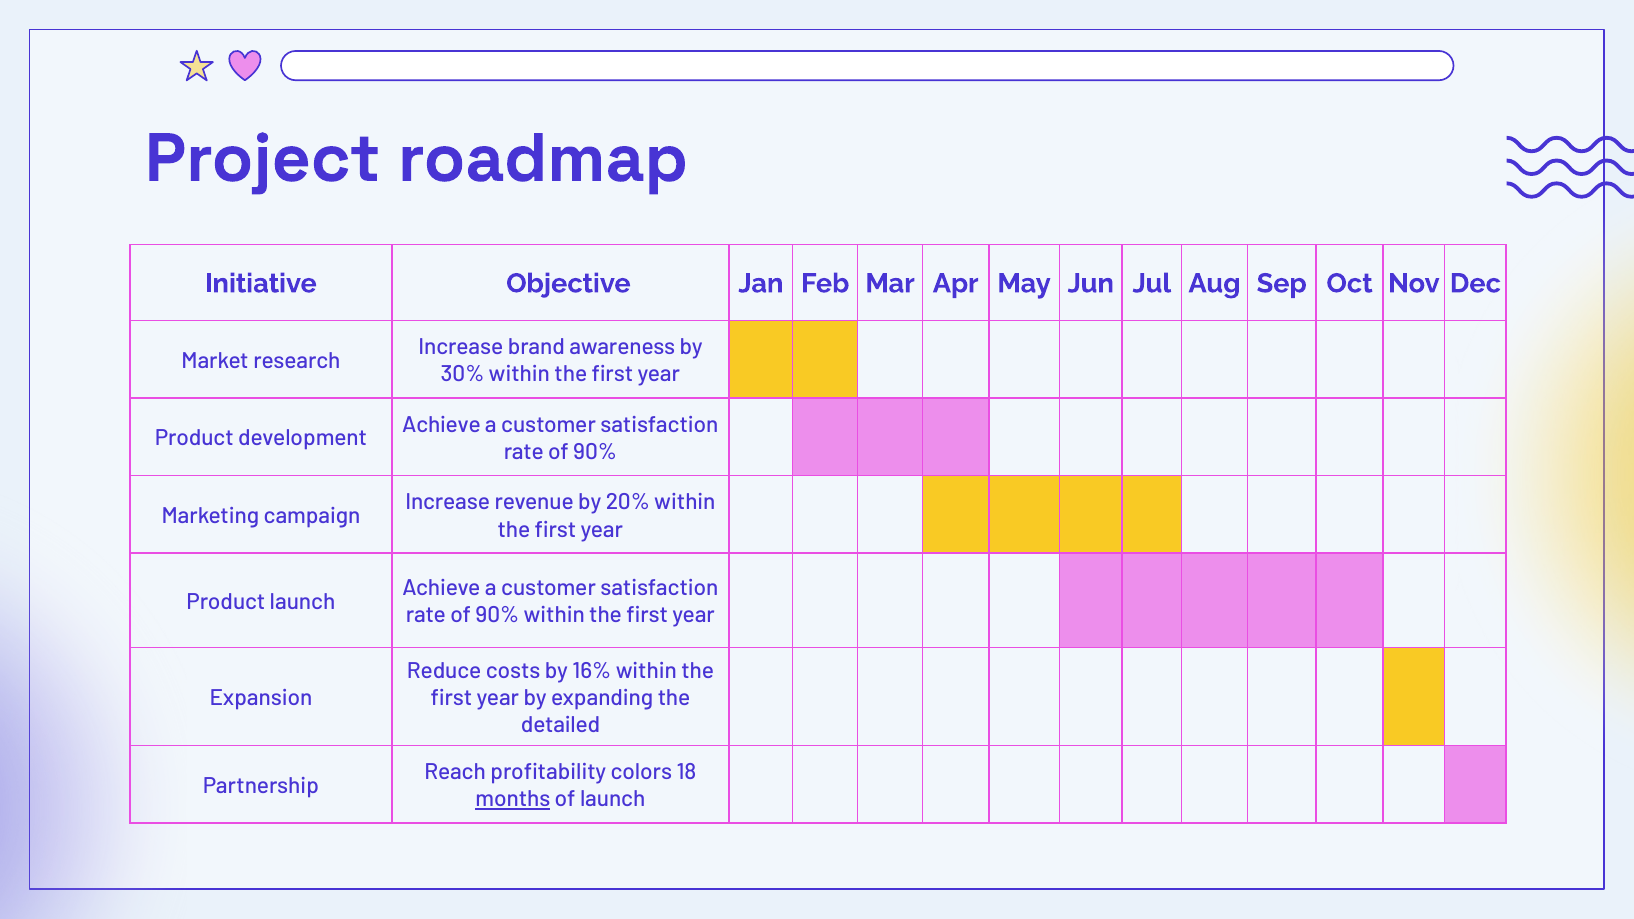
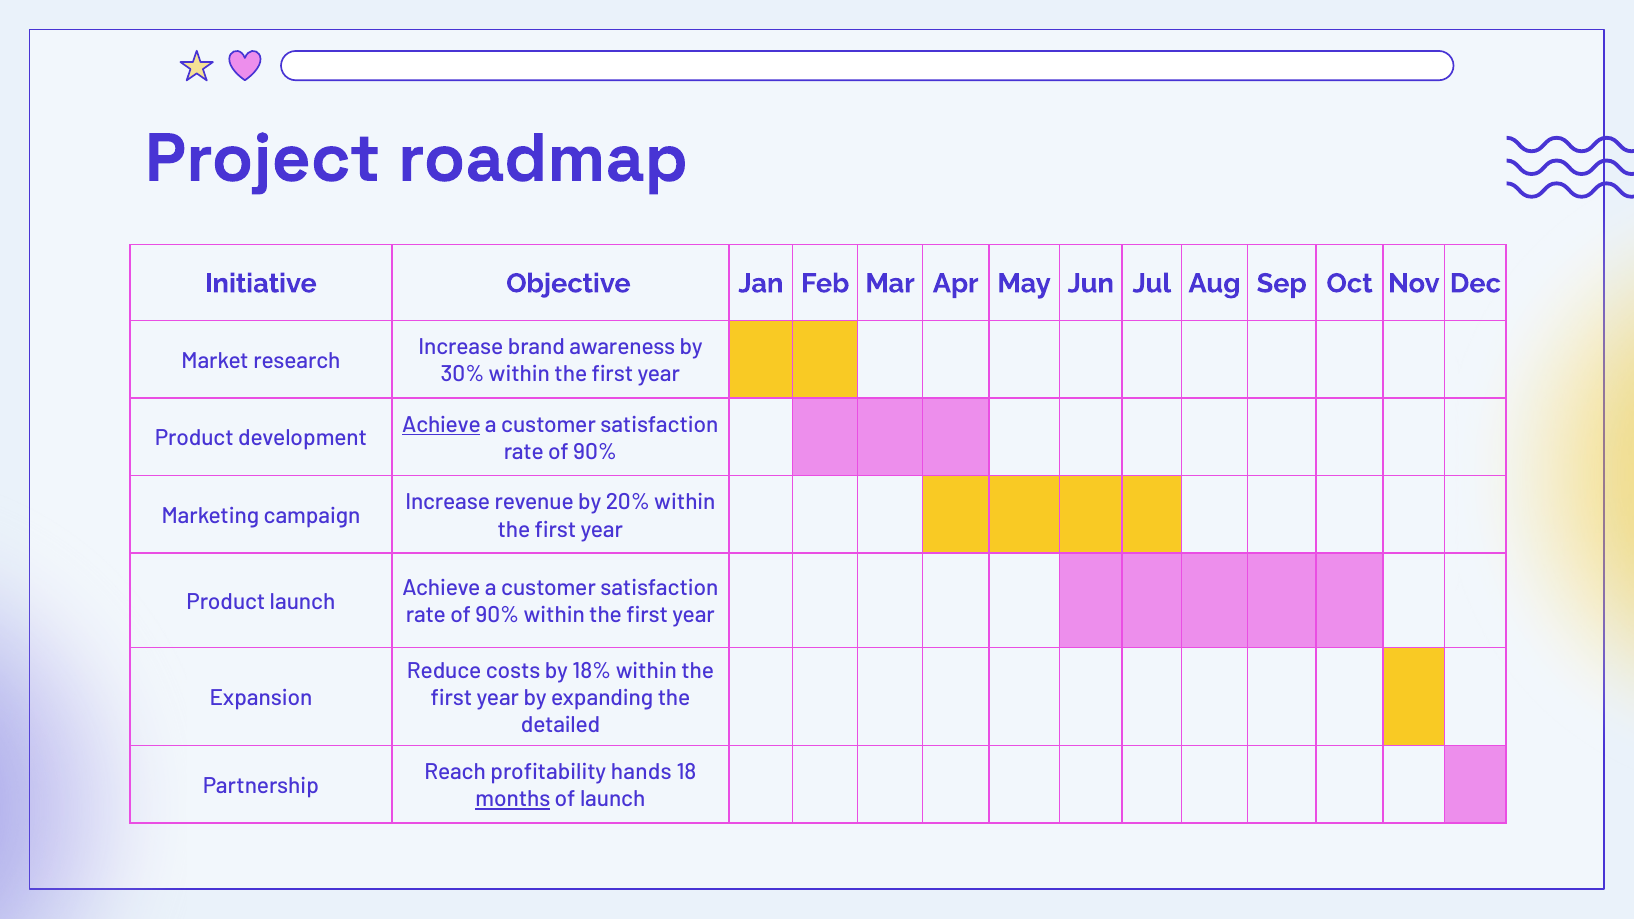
Achieve at (441, 425) underline: none -> present
16%: 16% -> 18%
colors: colors -> hands
